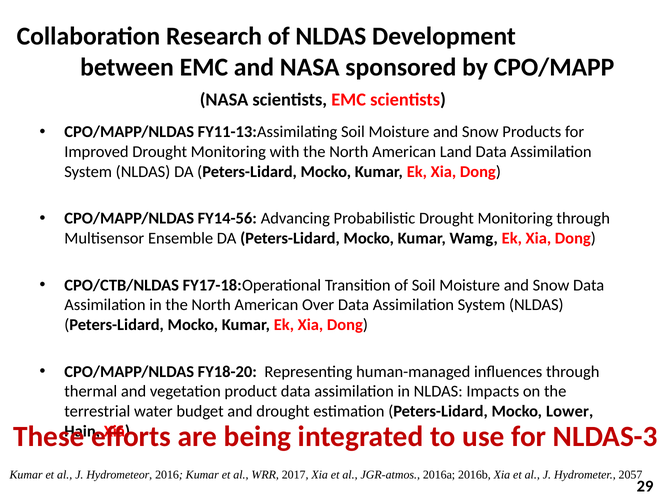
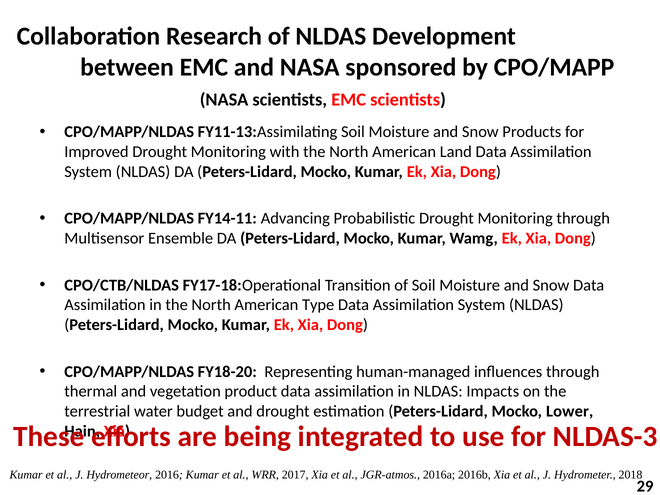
FY14-56: FY14-56 -> FY14-11
Over: Over -> Type
2057: 2057 -> 2018
